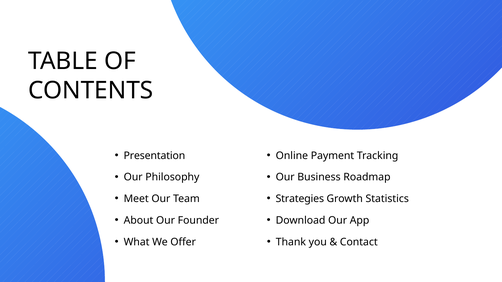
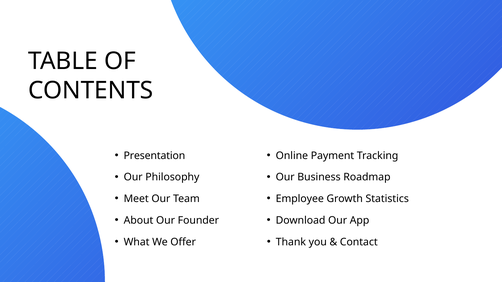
Strategies: Strategies -> Employee
